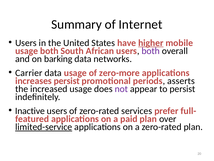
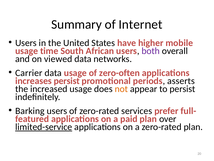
higher underline: present -> none
usage both: both -> time
barking: barking -> viewed
zero-more: zero-more -> zero-often
not colour: purple -> orange
Inactive: Inactive -> Barking
